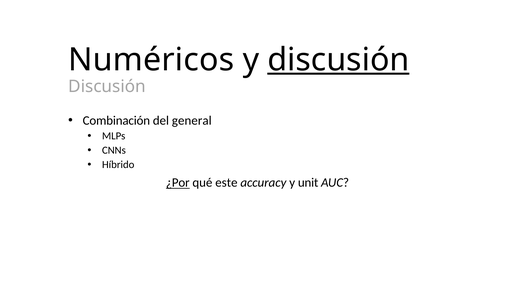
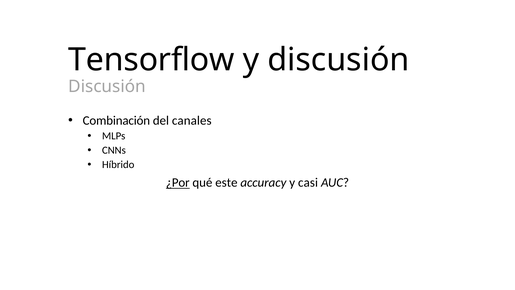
Numéricos: Numéricos -> Tensorflow
discusión at (338, 60) underline: present -> none
general: general -> canales
unit: unit -> casi
